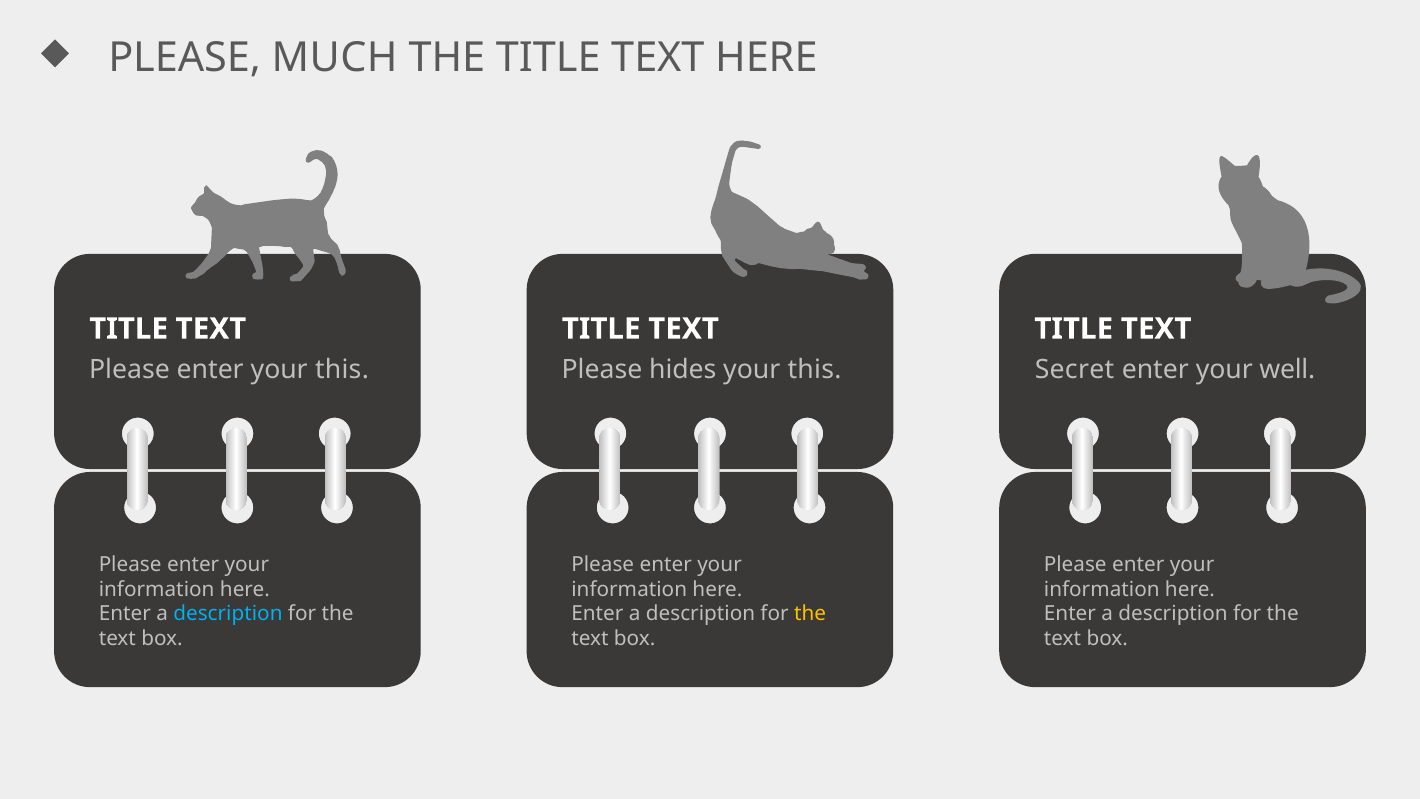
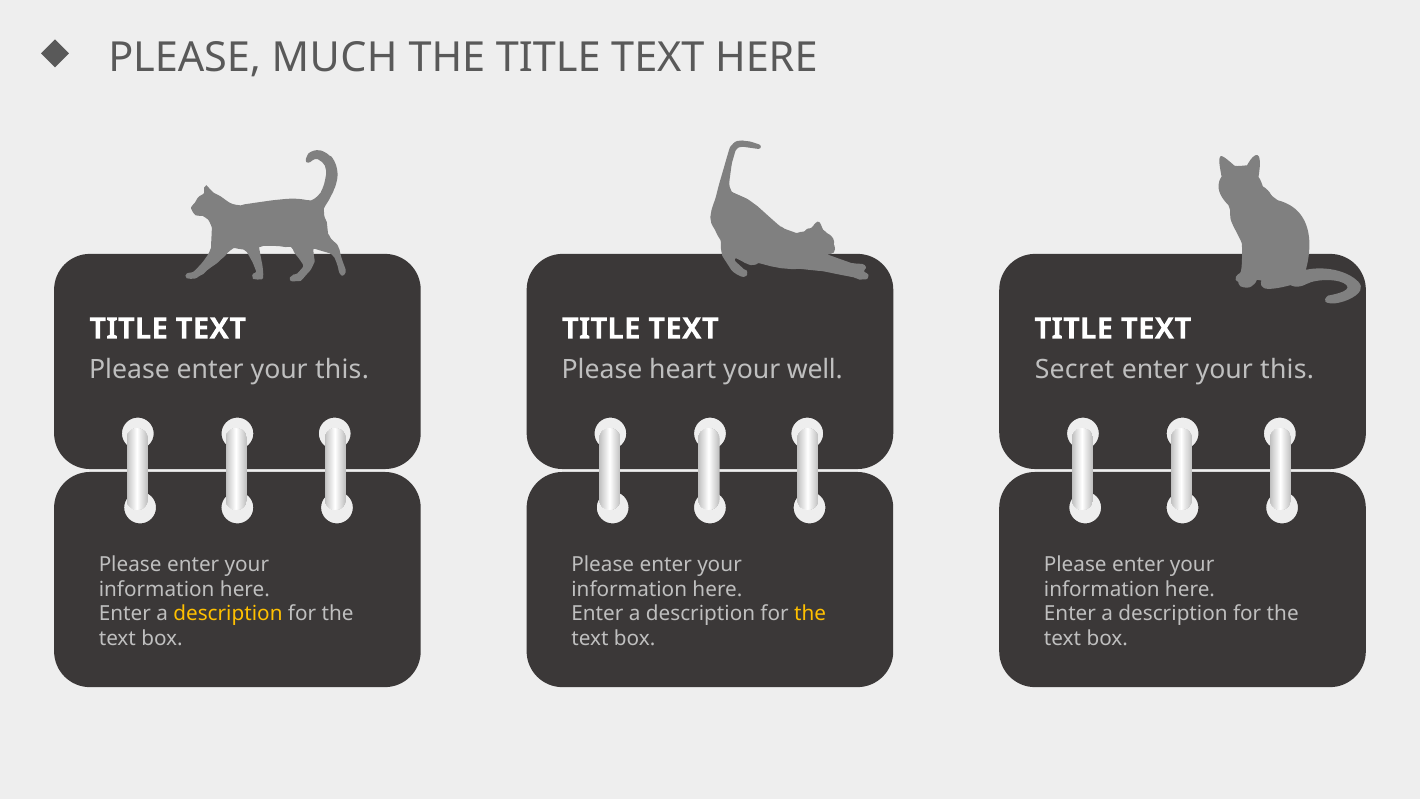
hides: hides -> heart
this at (814, 369): this -> well
well at (1287, 369): well -> this
description at (228, 614) colour: light blue -> yellow
